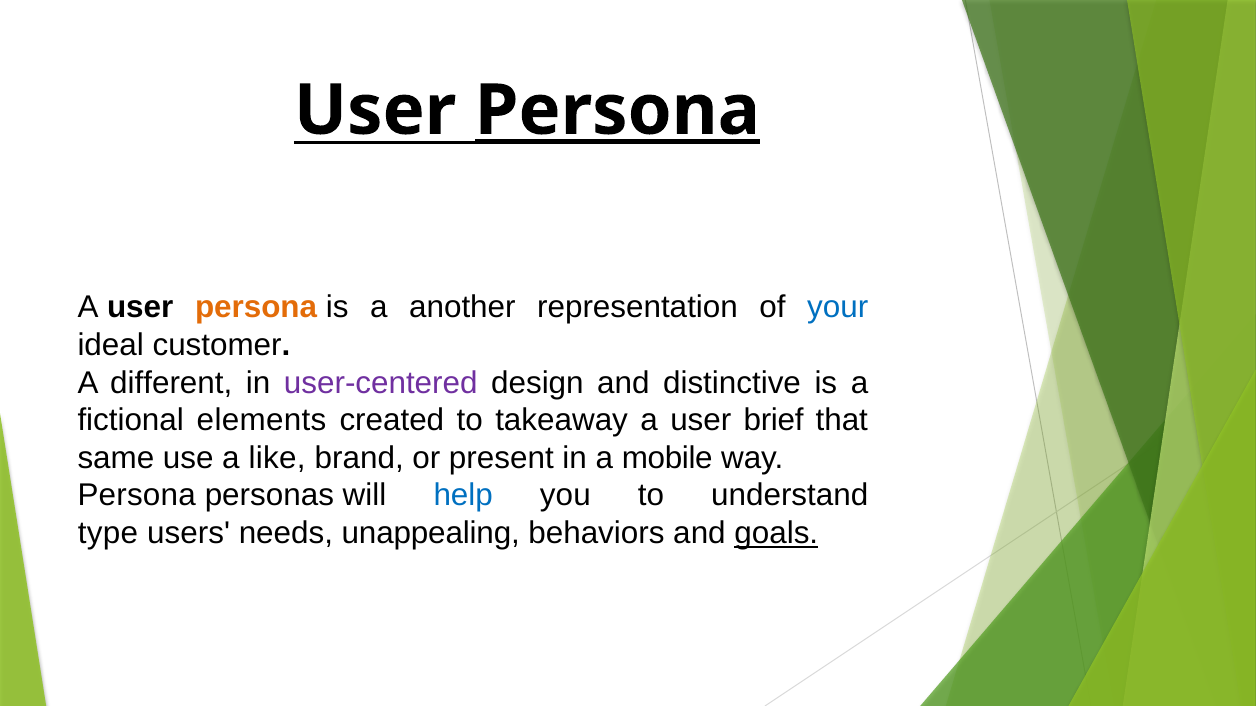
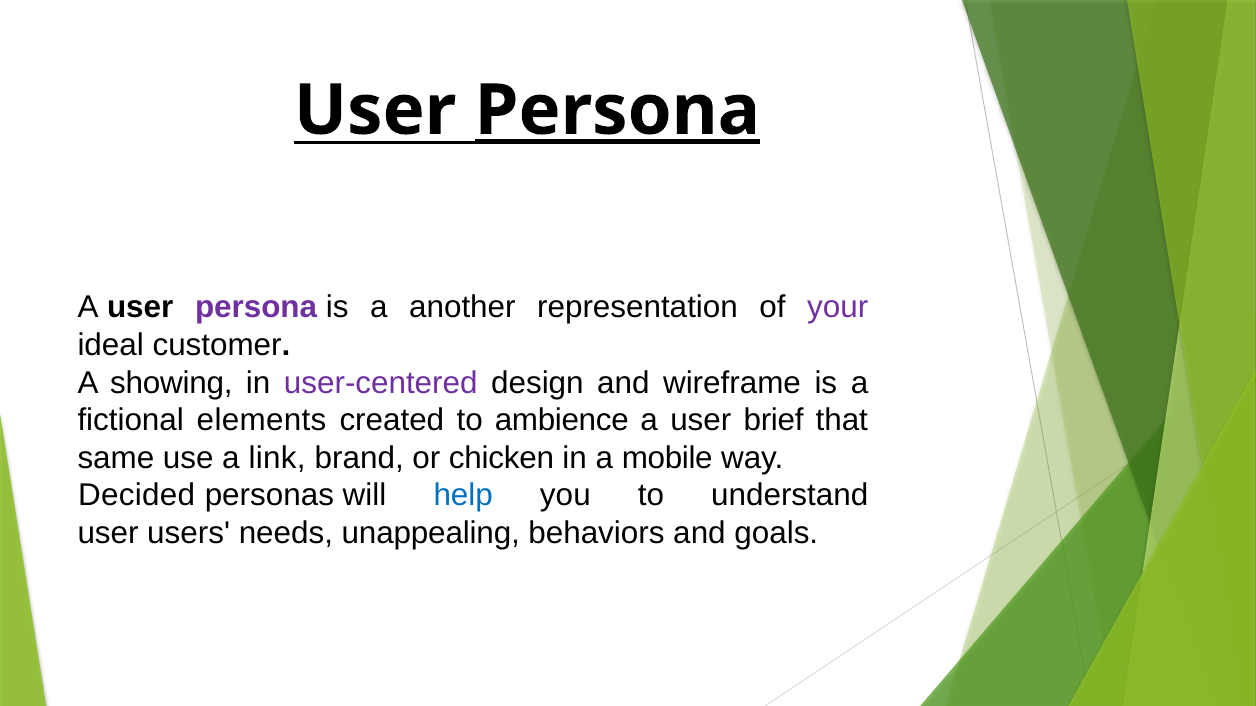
persona at (256, 308) colour: orange -> purple
your colour: blue -> purple
different: different -> showing
distinctive: distinctive -> wireframe
takeaway: takeaway -> ambience
like: like -> link
present: present -> chicken
Persona at (137, 496): Persona -> Decided
type at (108, 534): type -> user
goals underline: present -> none
